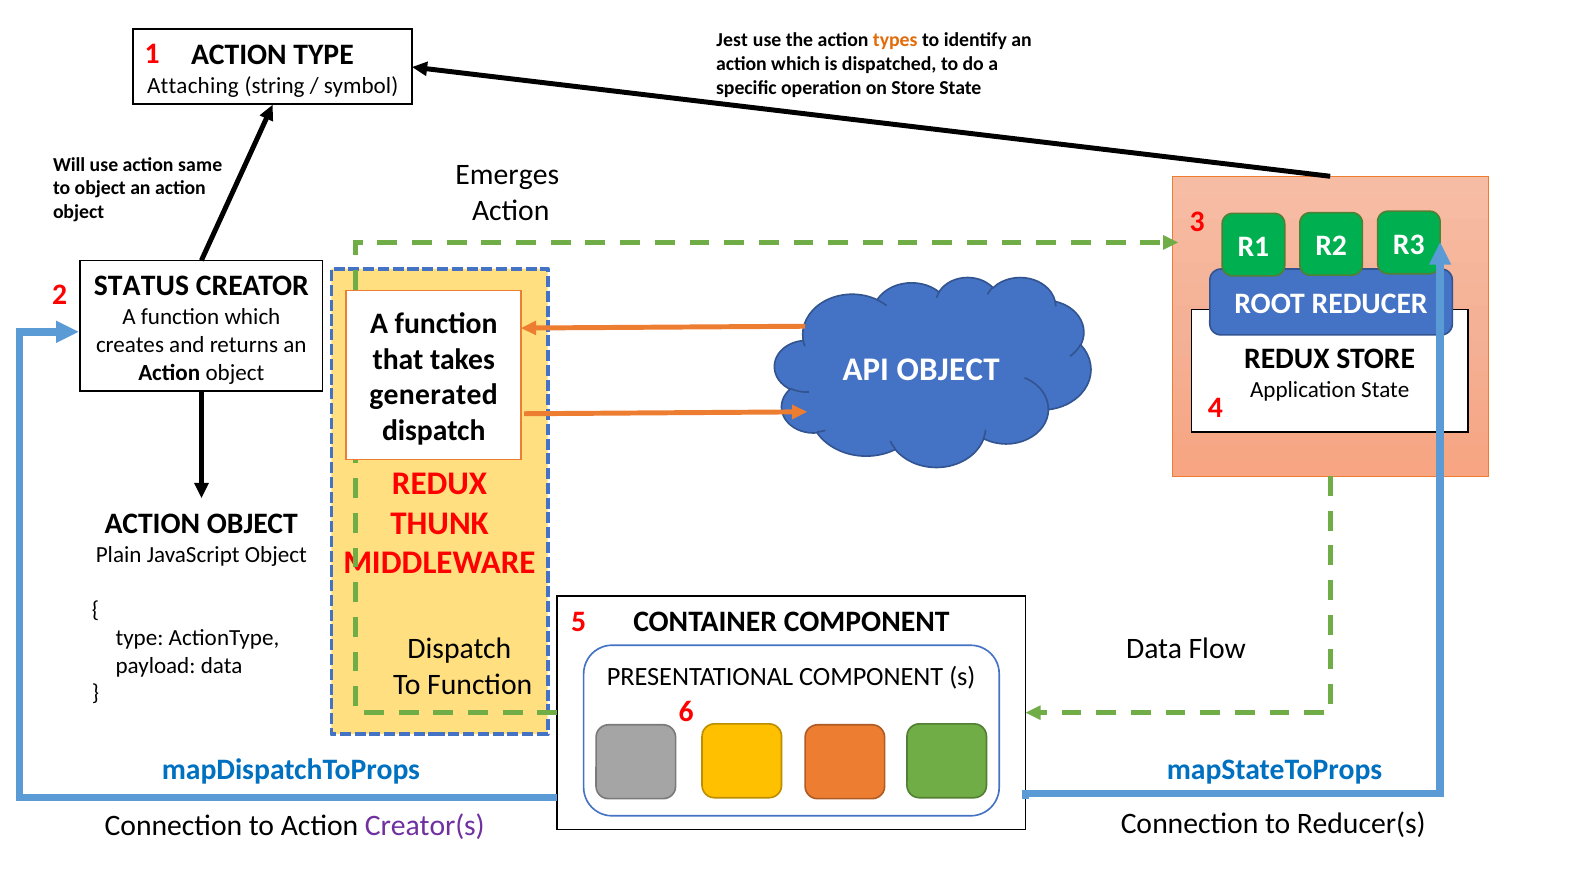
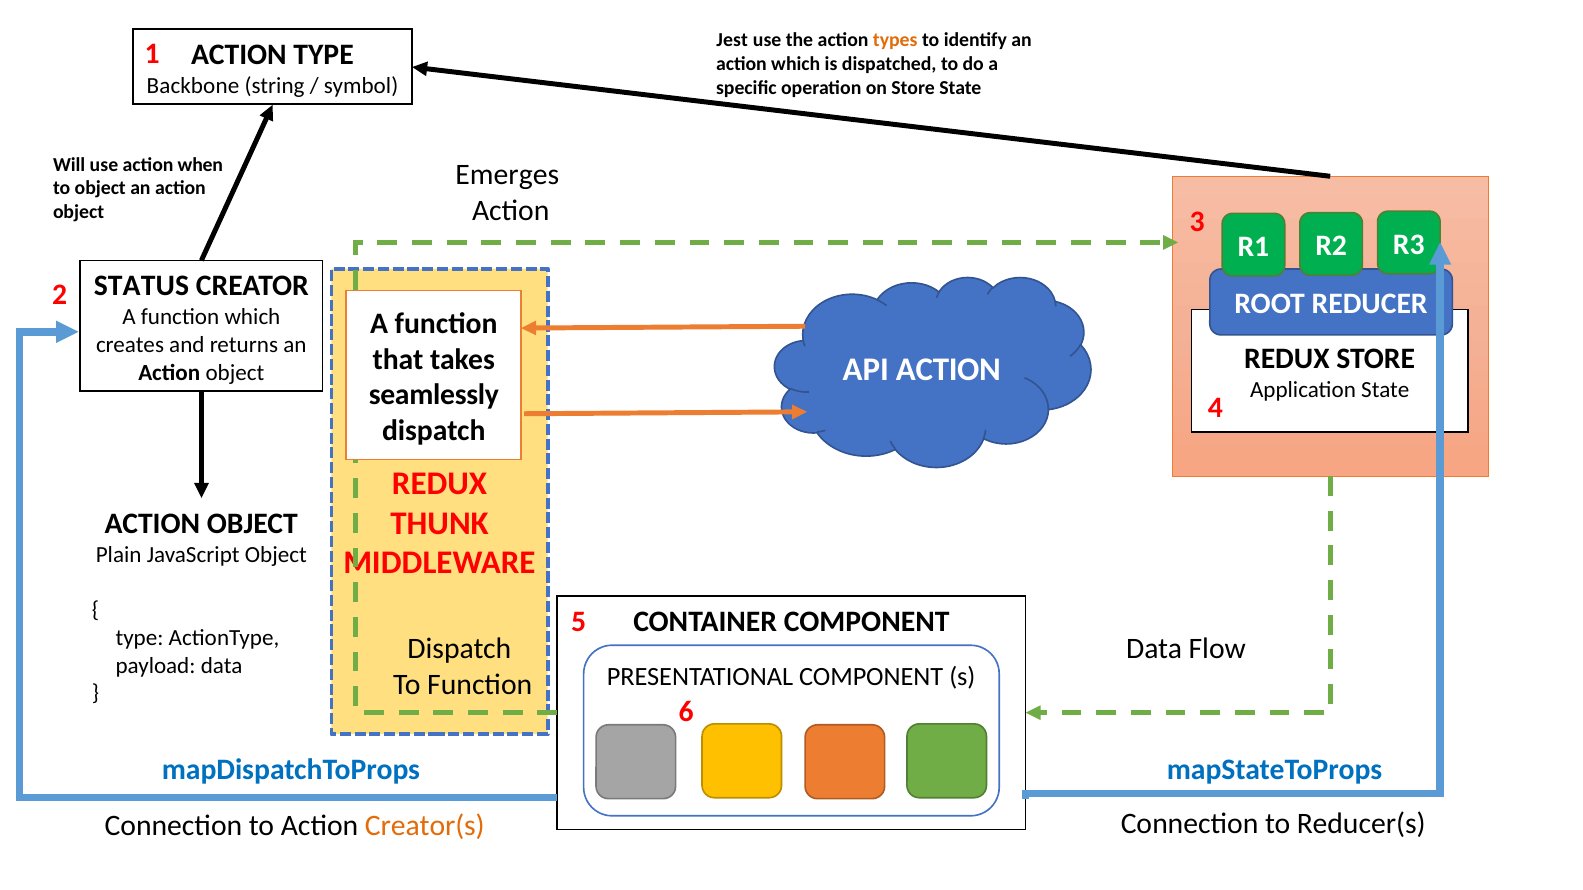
Attaching: Attaching -> Backbone
same: same -> when
API OBJECT: OBJECT -> ACTION
generated: generated -> seamlessly
Creator(s colour: purple -> orange
